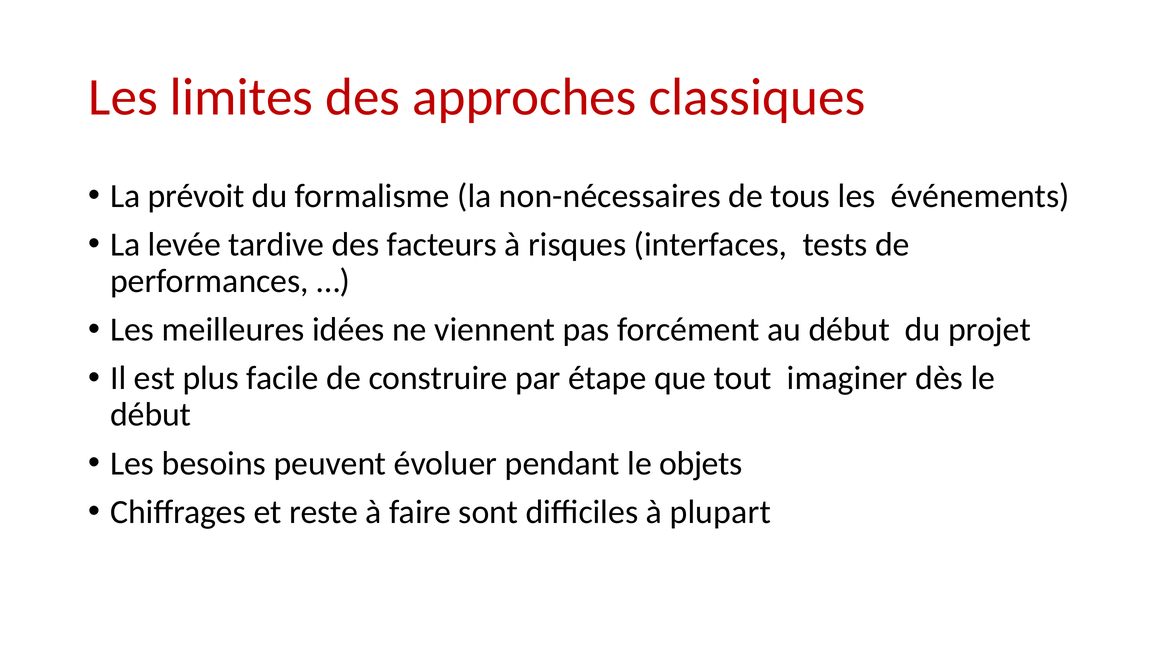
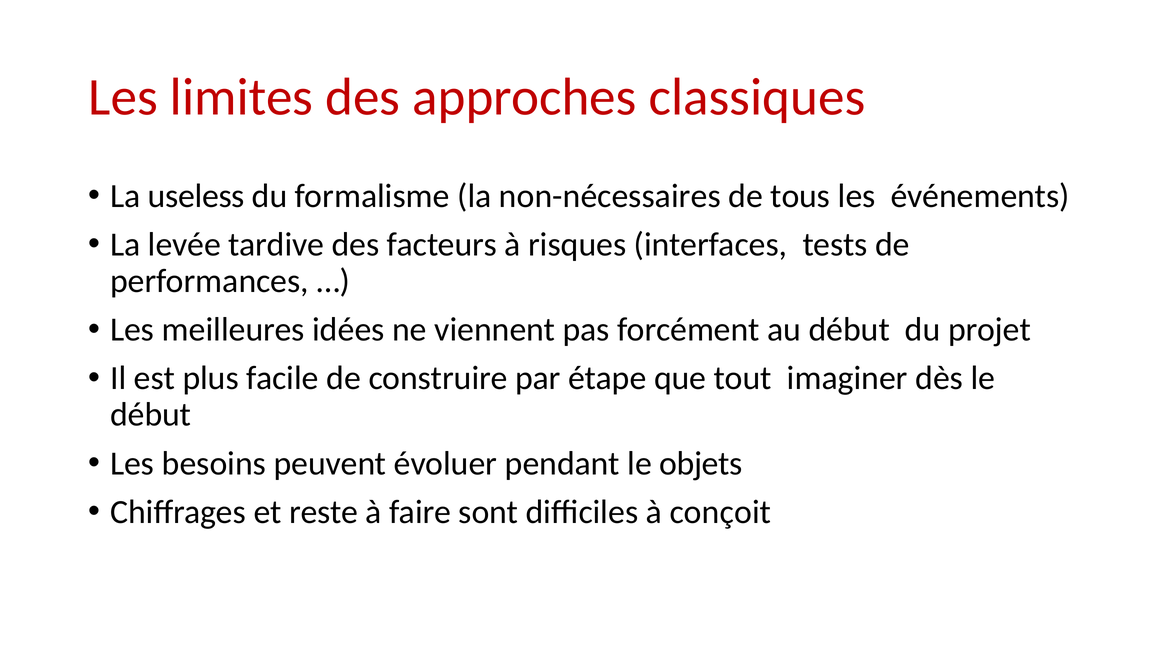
prévoit: prévoit -> useless
plupart: plupart -> conçoit
